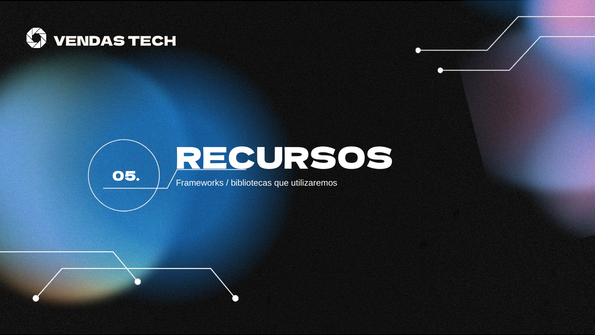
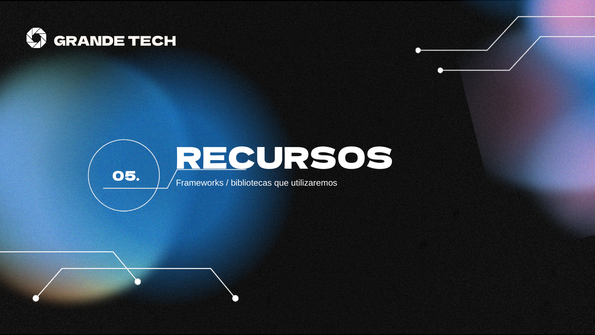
VENDAS: VENDAS -> GRANDE
